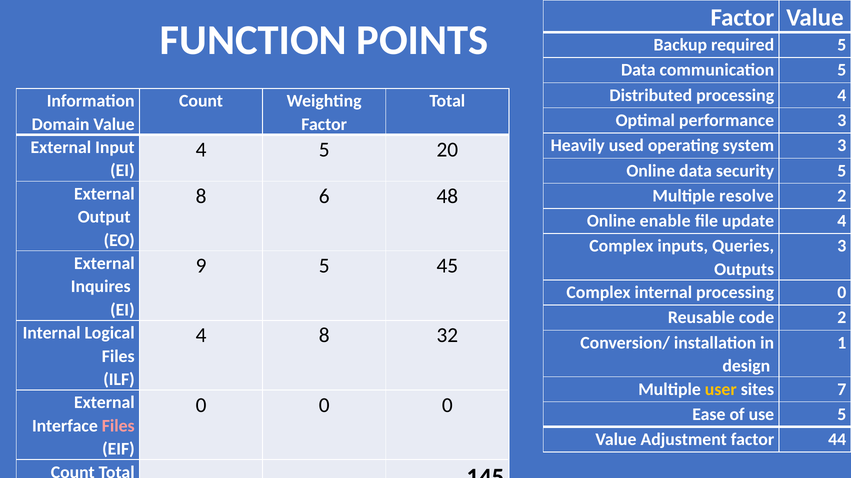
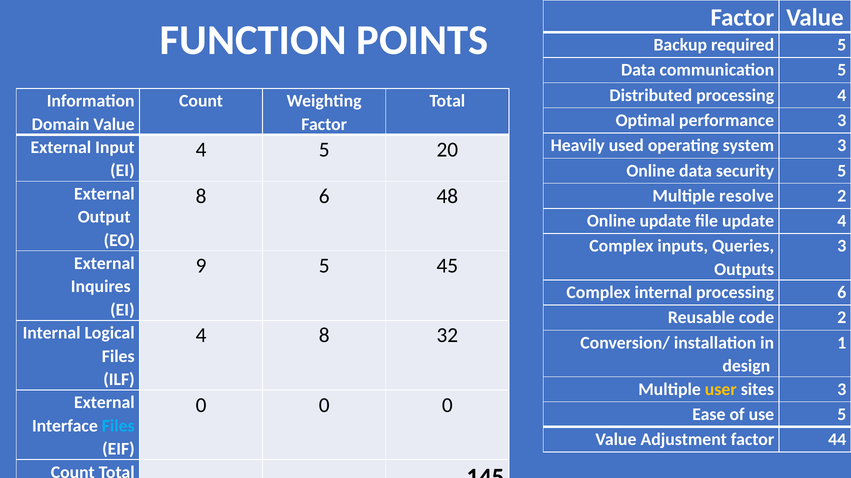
Online enable: enable -> update
processing 0: 0 -> 6
sites 7: 7 -> 3
Files at (118, 426) colour: pink -> light blue
